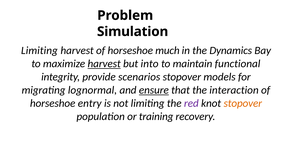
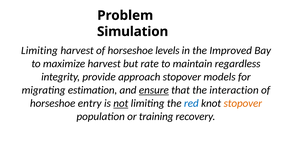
much: much -> levels
Dynamics: Dynamics -> Improved
harvest at (104, 64) underline: present -> none
into: into -> rate
functional: functional -> regardless
scenarios: scenarios -> approach
lognormal: lognormal -> estimation
not underline: none -> present
red colour: purple -> blue
